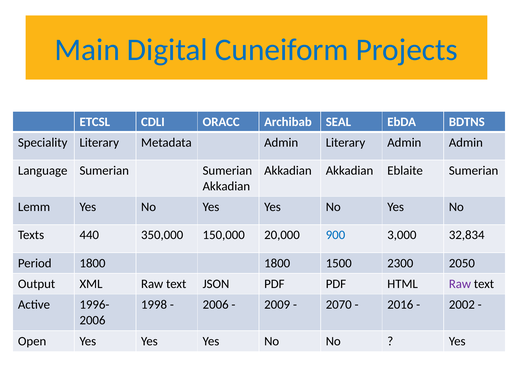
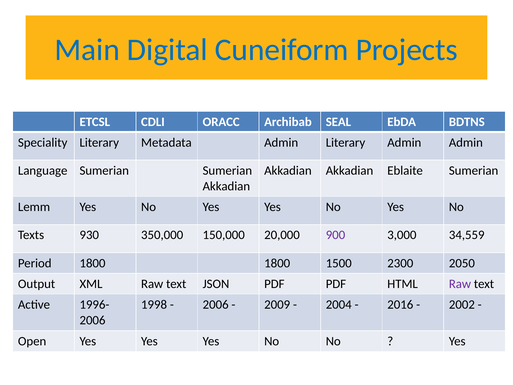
440: 440 -> 930
900 colour: blue -> purple
32,834: 32,834 -> 34,559
2070: 2070 -> 2004
